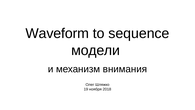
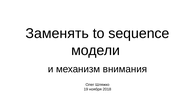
Waveform: Waveform -> Заменять
